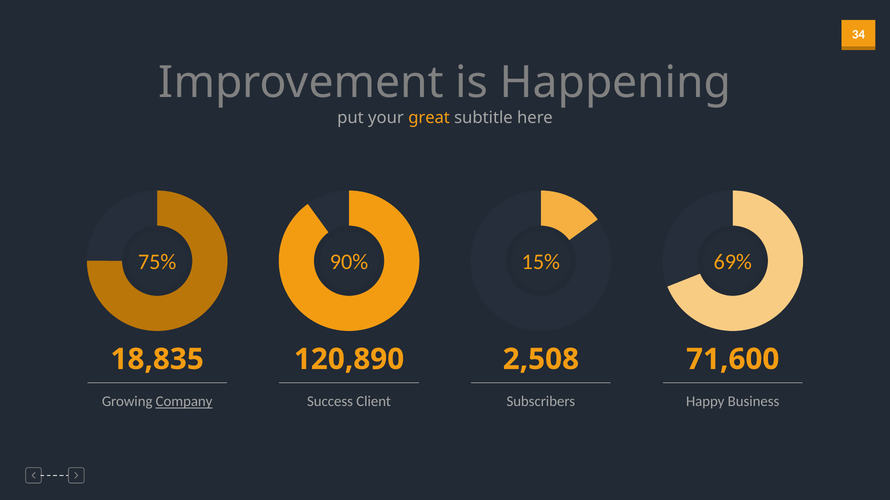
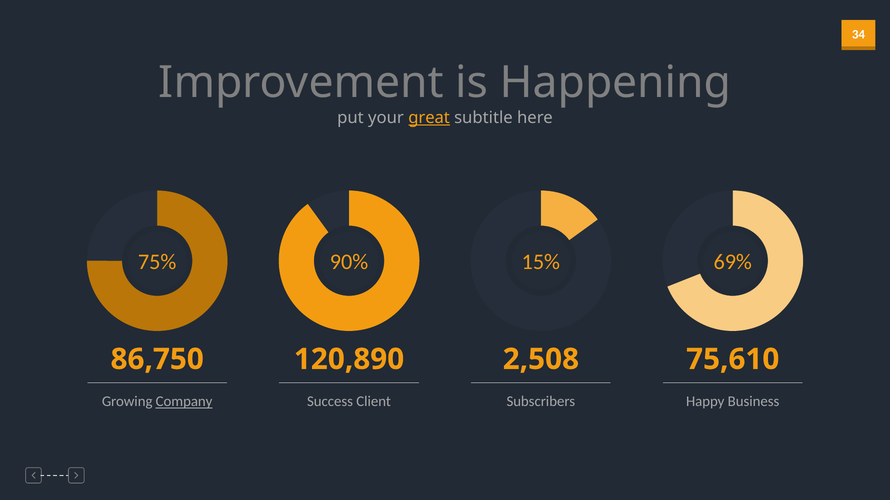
great underline: none -> present
18,835: 18,835 -> 86,750
71,600: 71,600 -> 75,610
